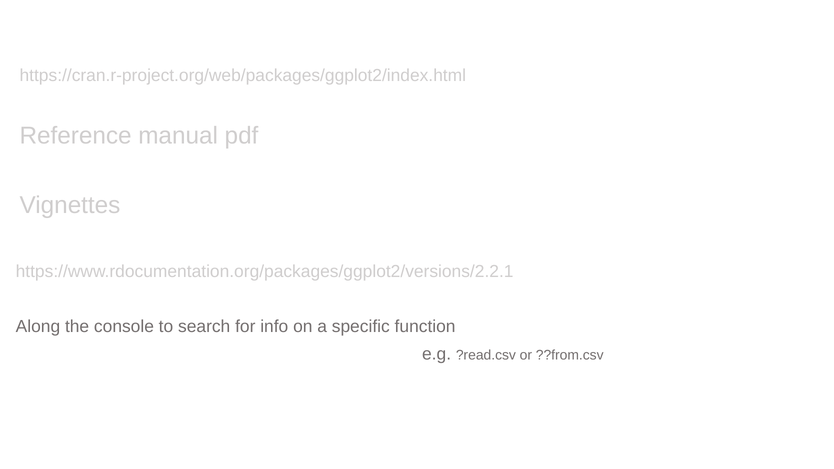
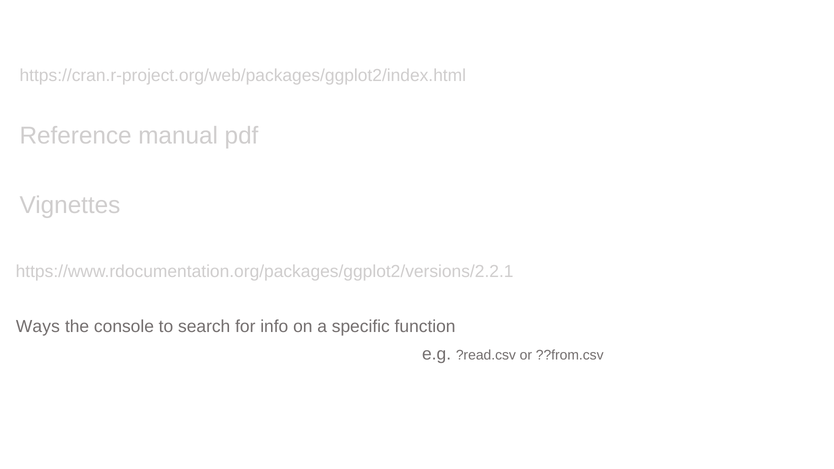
Along: Along -> Ways
